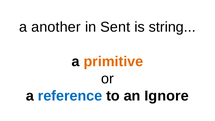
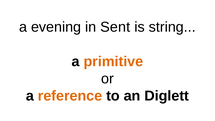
another: another -> evening
reference colour: blue -> orange
Ignore: Ignore -> Diglett
